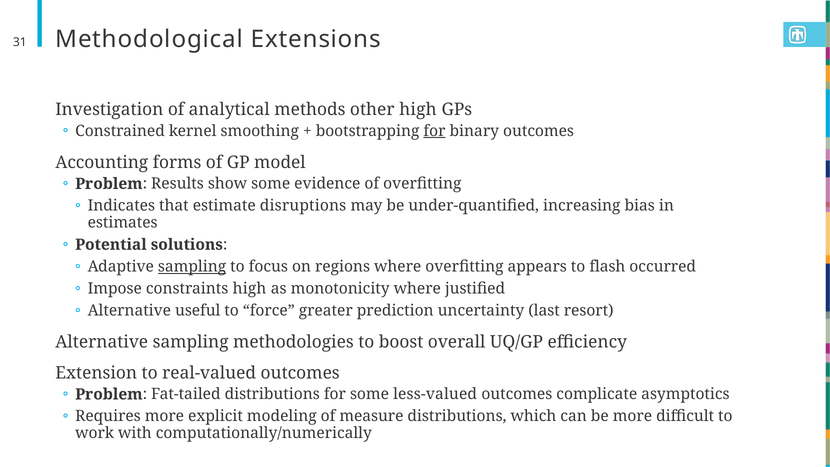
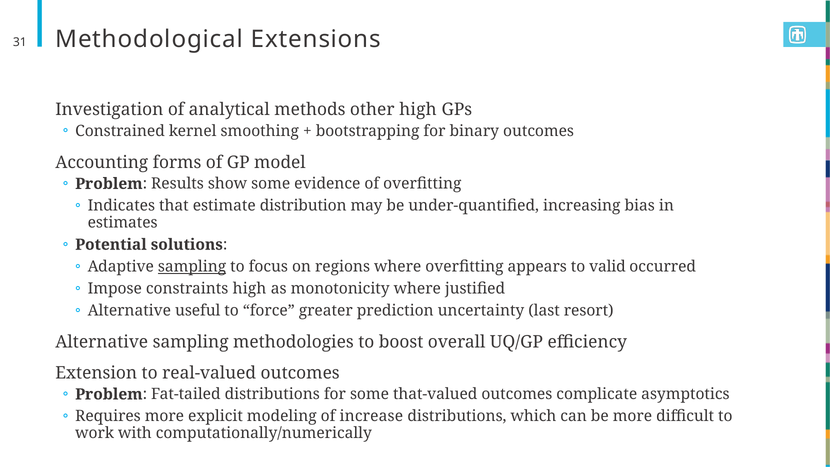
for at (435, 131) underline: present -> none
disruptions: disruptions -> distribution
flash: flash -> valid
less-valued: less-valued -> that-valued
measure: measure -> increase
